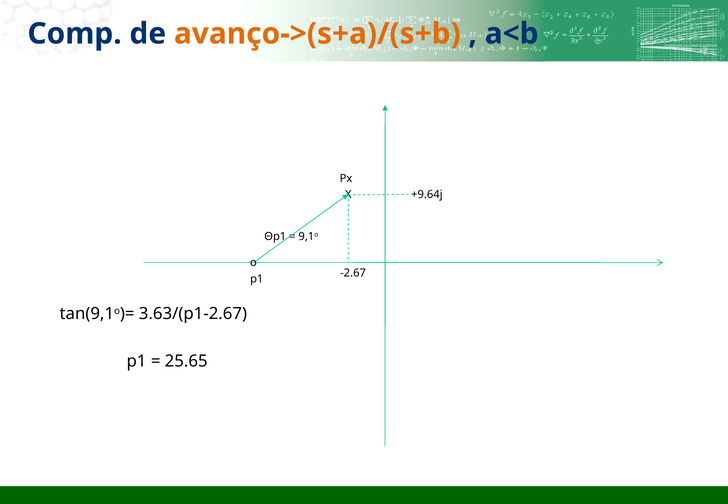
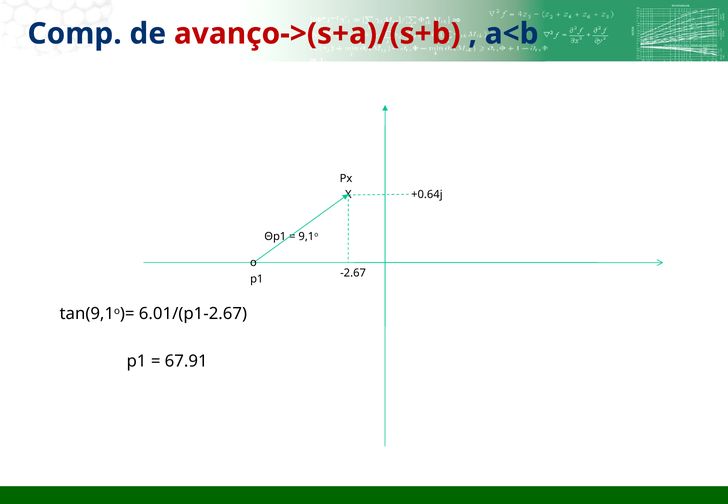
avanço->(s+a)/(s+b colour: orange -> red
+9.64j: +9.64j -> +0.64j
3.63/(p1-2.67: 3.63/(p1-2.67 -> 6.01/(p1-2.67
25.65: 25.65 -> 67.91
